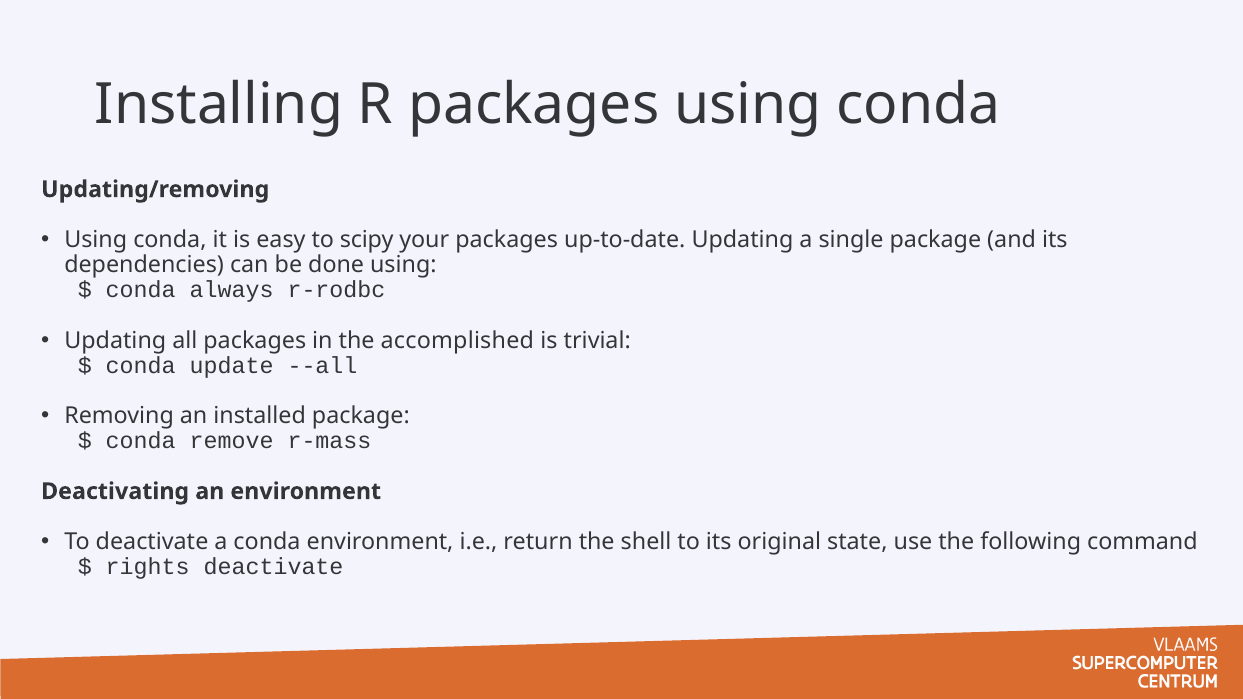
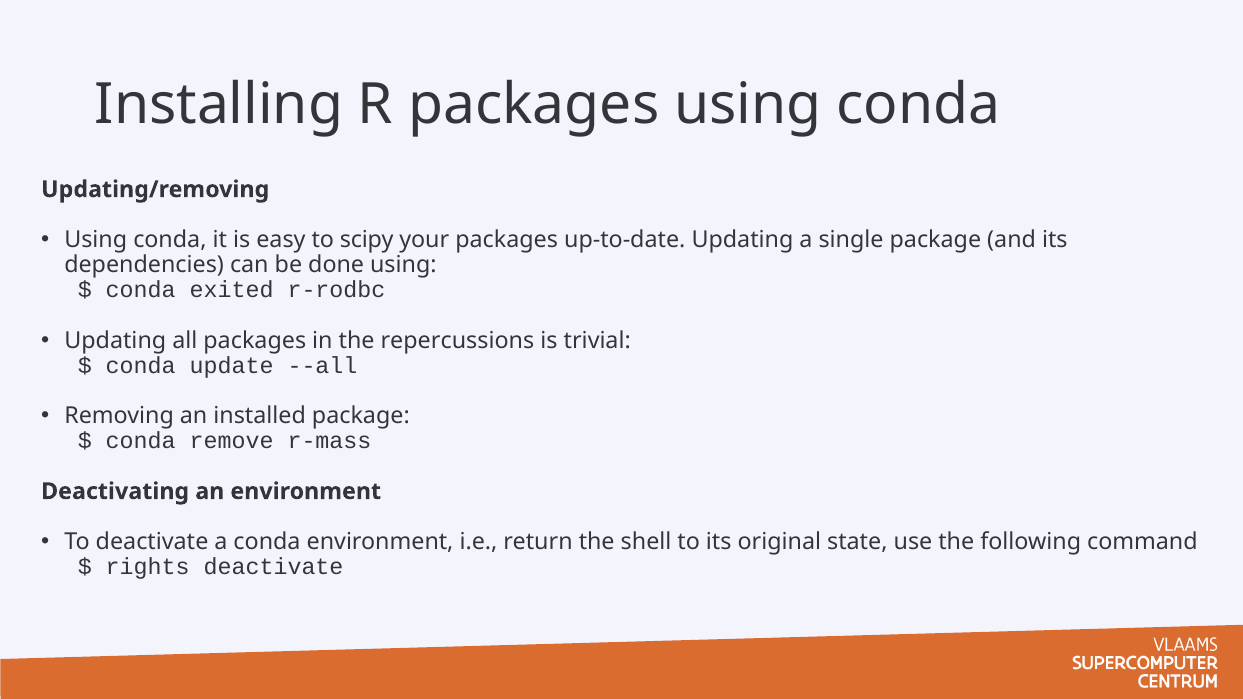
always: always -> exited
accomplished: accomplished -> repercussions
